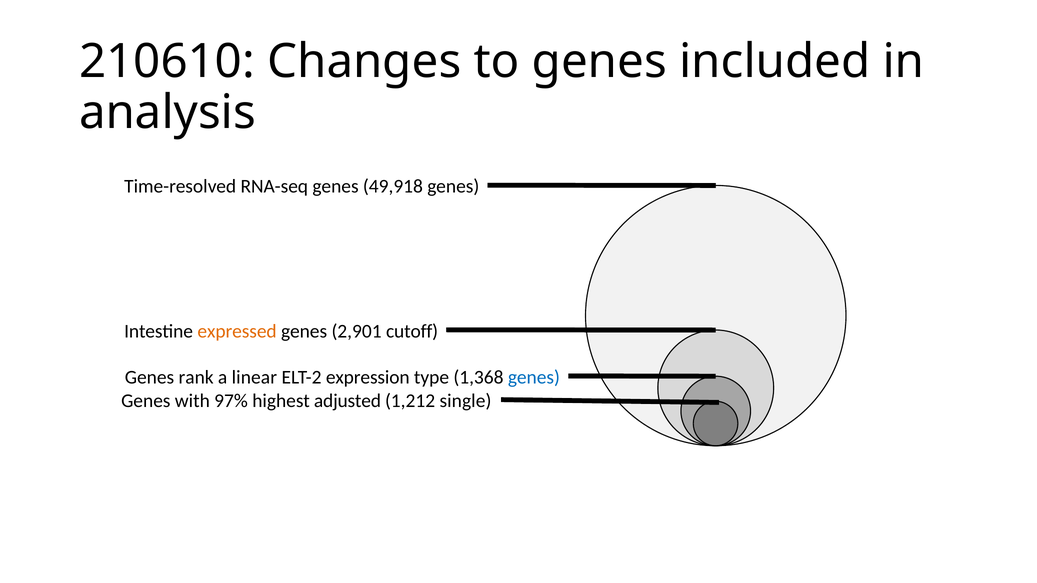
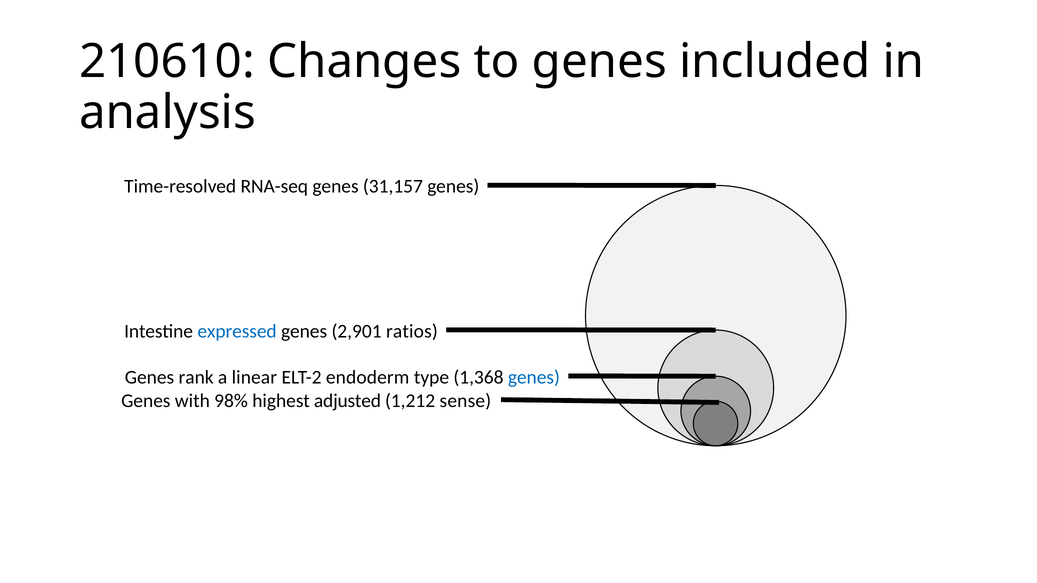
49,918: 49,918 -> 31,157
expressed colour: orange -> blue
cutoff: cutoff -> ratios
expression: expression -> endoderm
97%: 97% -> 98%
single: single -> sense
